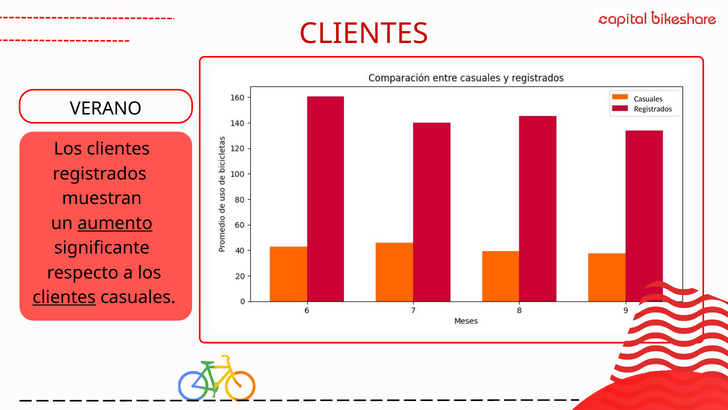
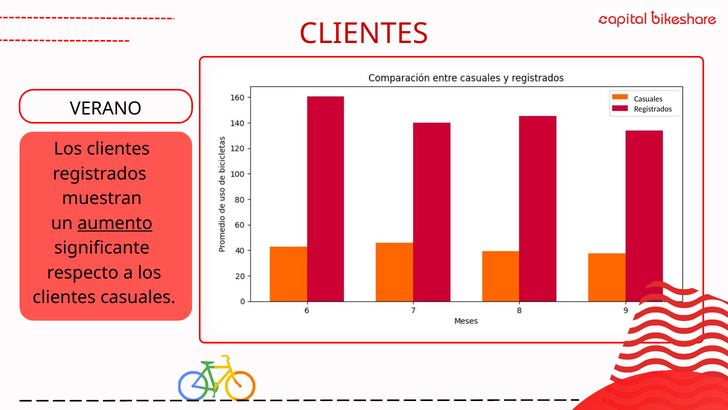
clientes at (64, 297) underline: present -> none
